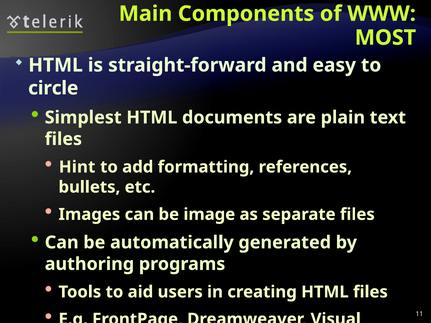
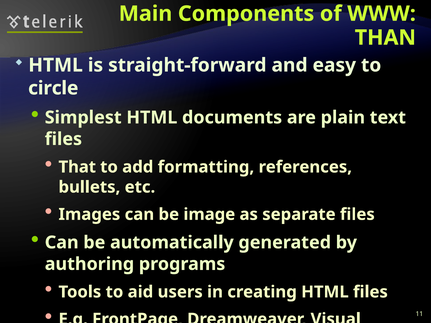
MOST: MOST -> THAN
Hint: Hint -> That
